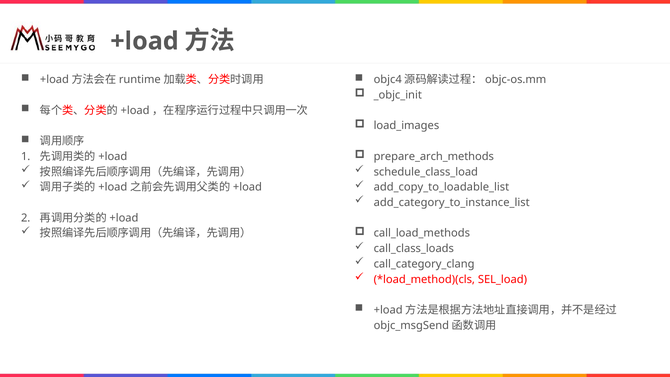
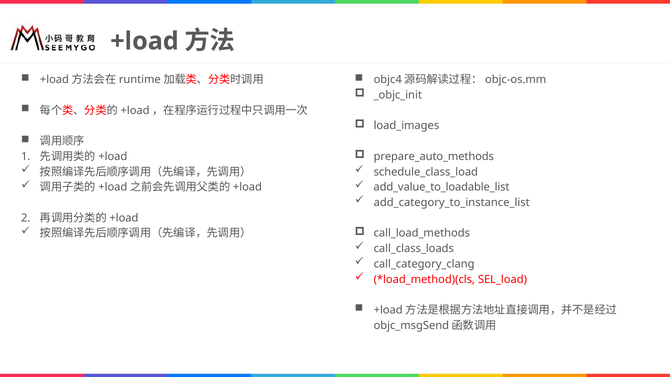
prepare_arch_methods: prepare_arch_methods -> prepare_auto_methods
add_copy_to_loadable_list: add_copy_to_loadable_list -> add_value_to_loadable_list
